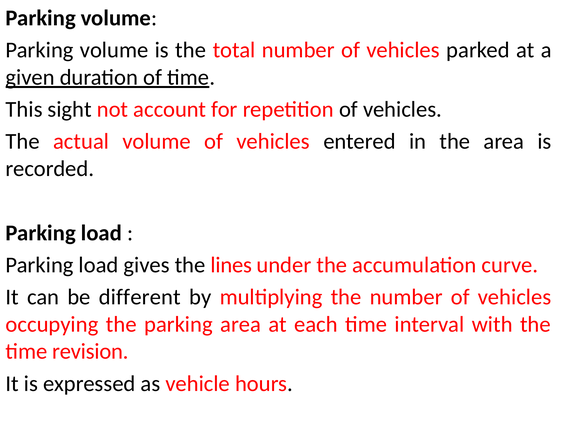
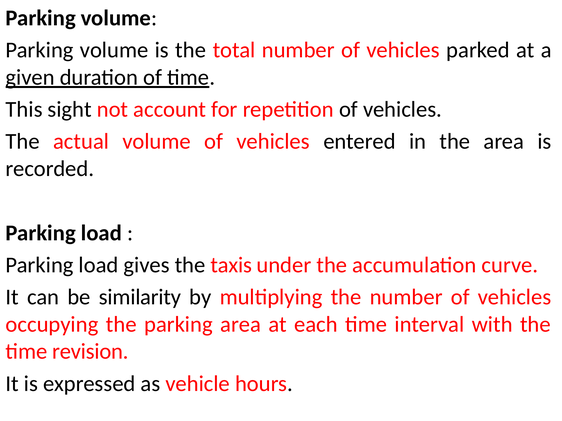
lines: lines -> taxis
different: different -> similarity
